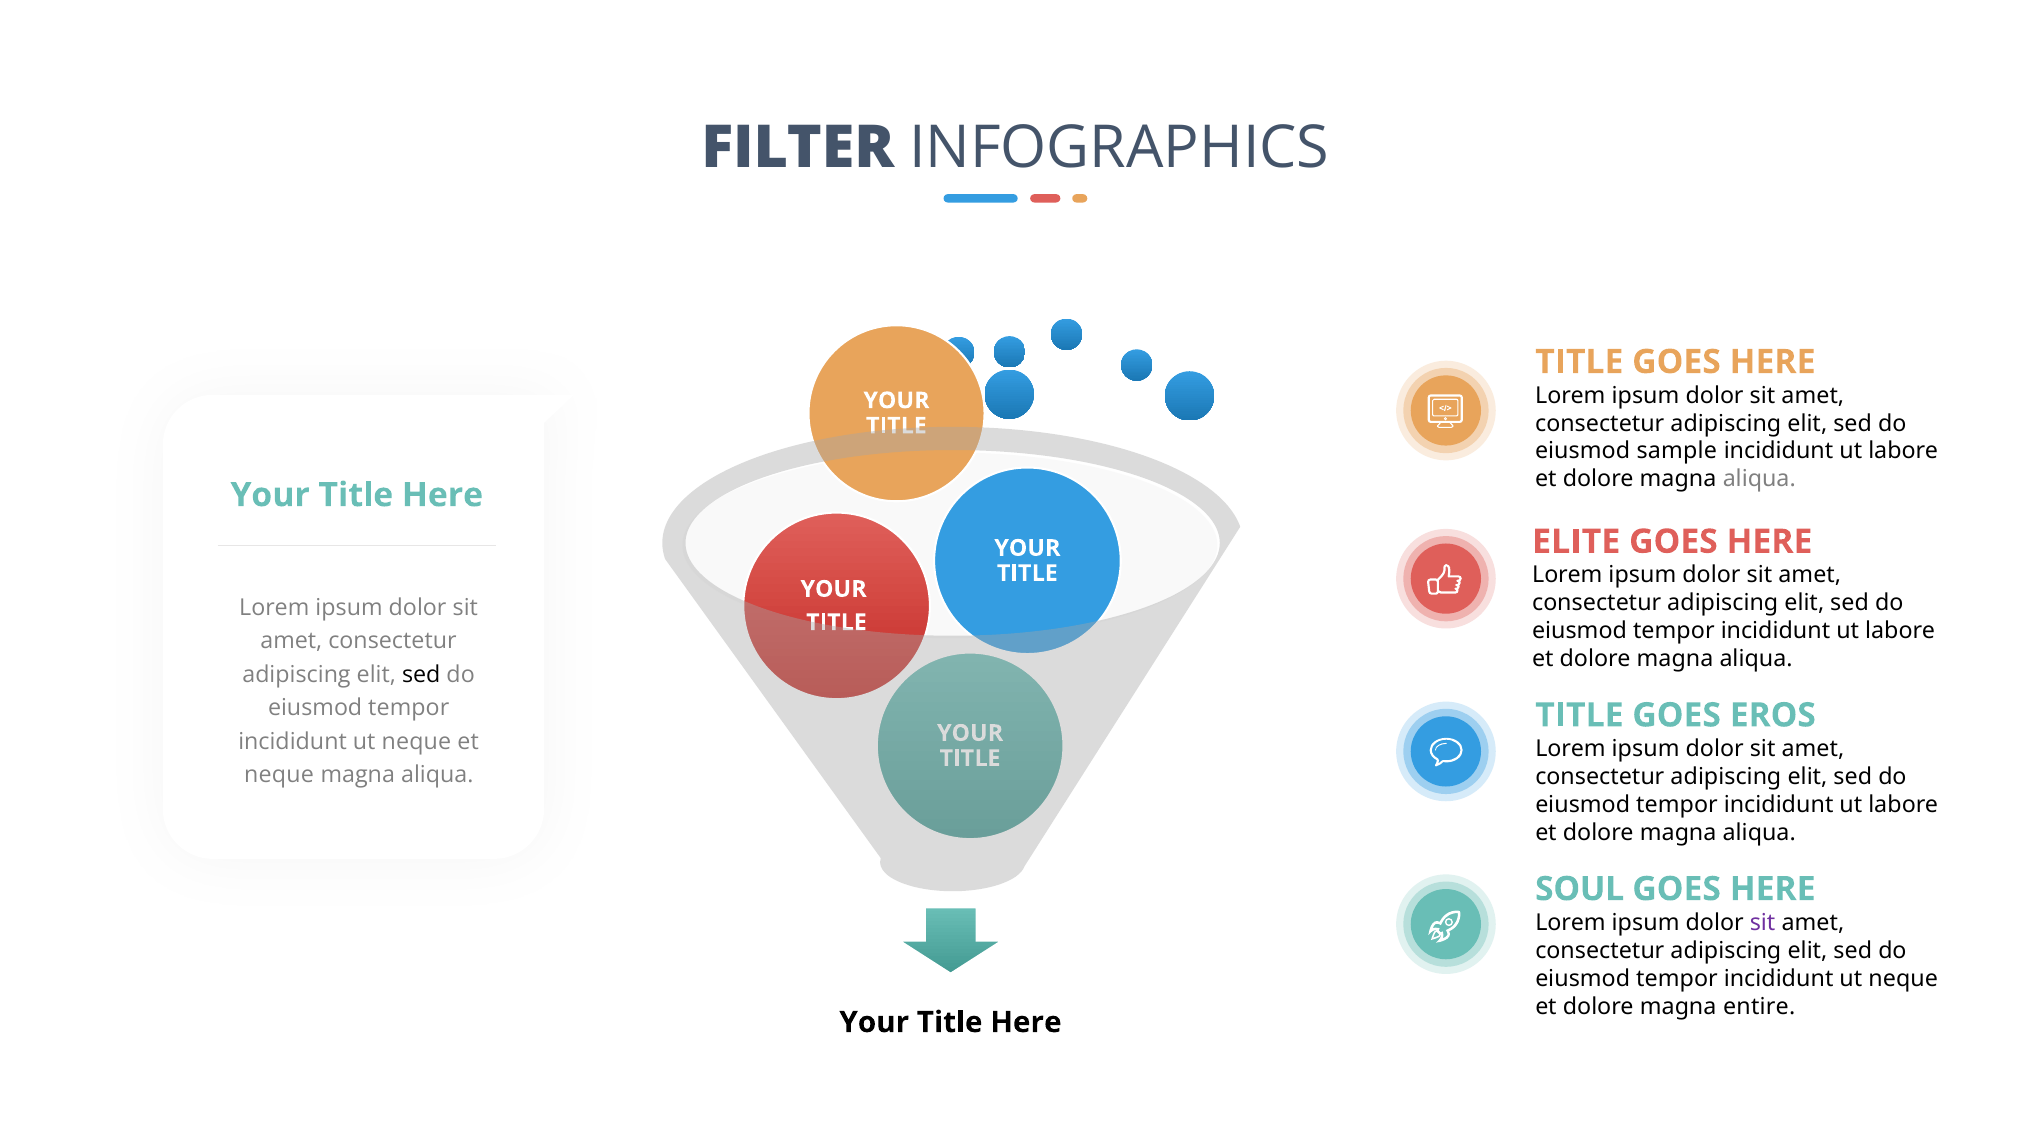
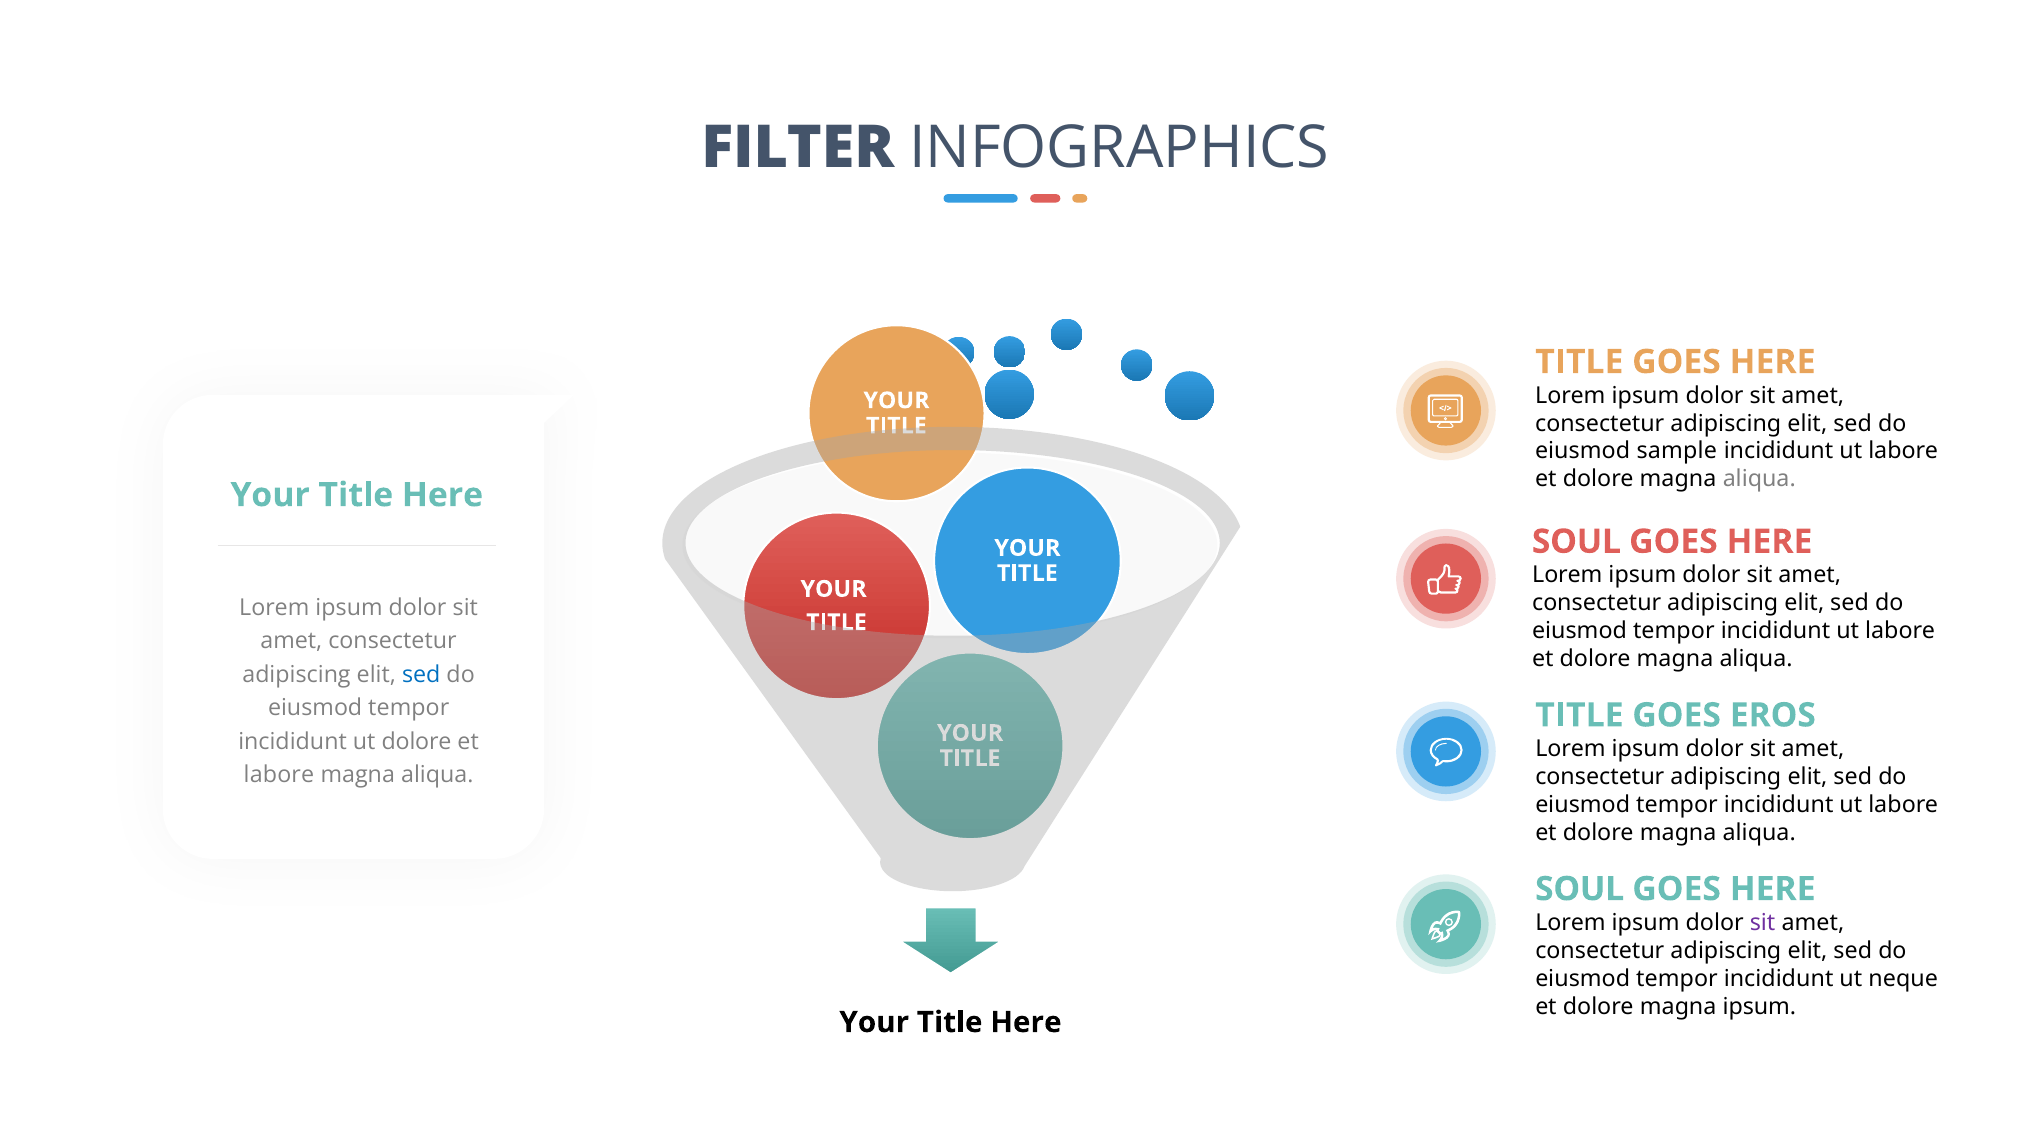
ELITE at (1576, 542): ELITE -> SOUL
sed at (421, 675) colour: black -> blue
neque at (416, 742): neque -> dolore
neque at (279, 775): neque -> labore
magna entire: entire -> ipsum
